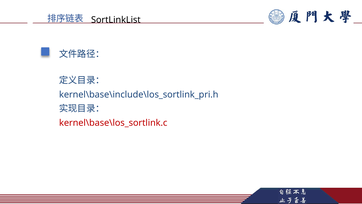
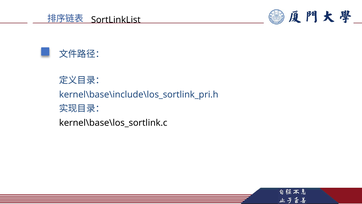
kernel\base\los_sortlink.c colour: red -> black
